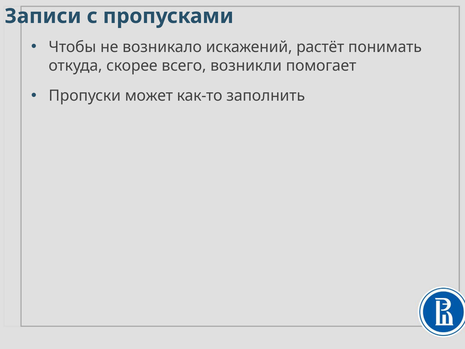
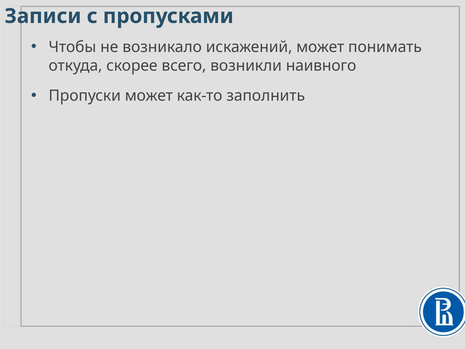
искажений растёт: растёт -> может
помогает: помогает -> наивного
